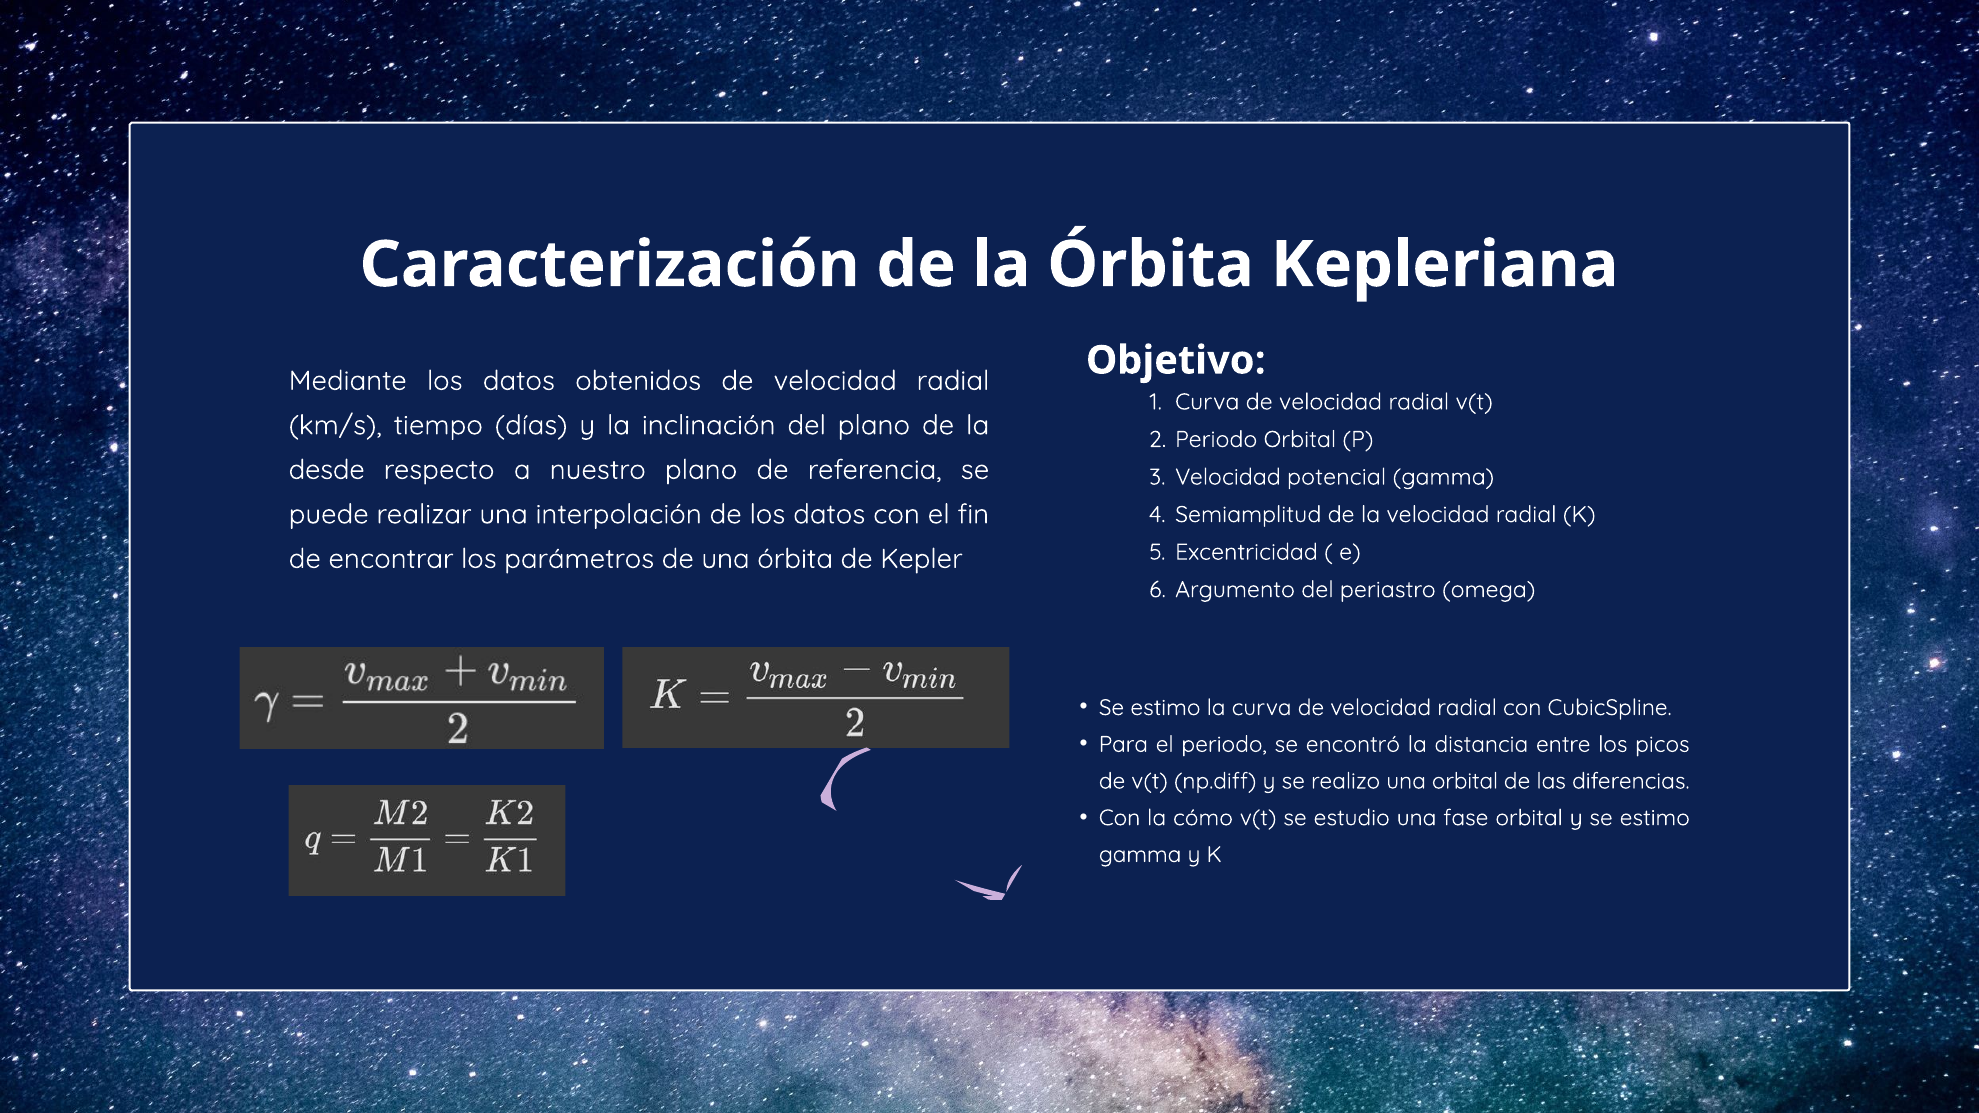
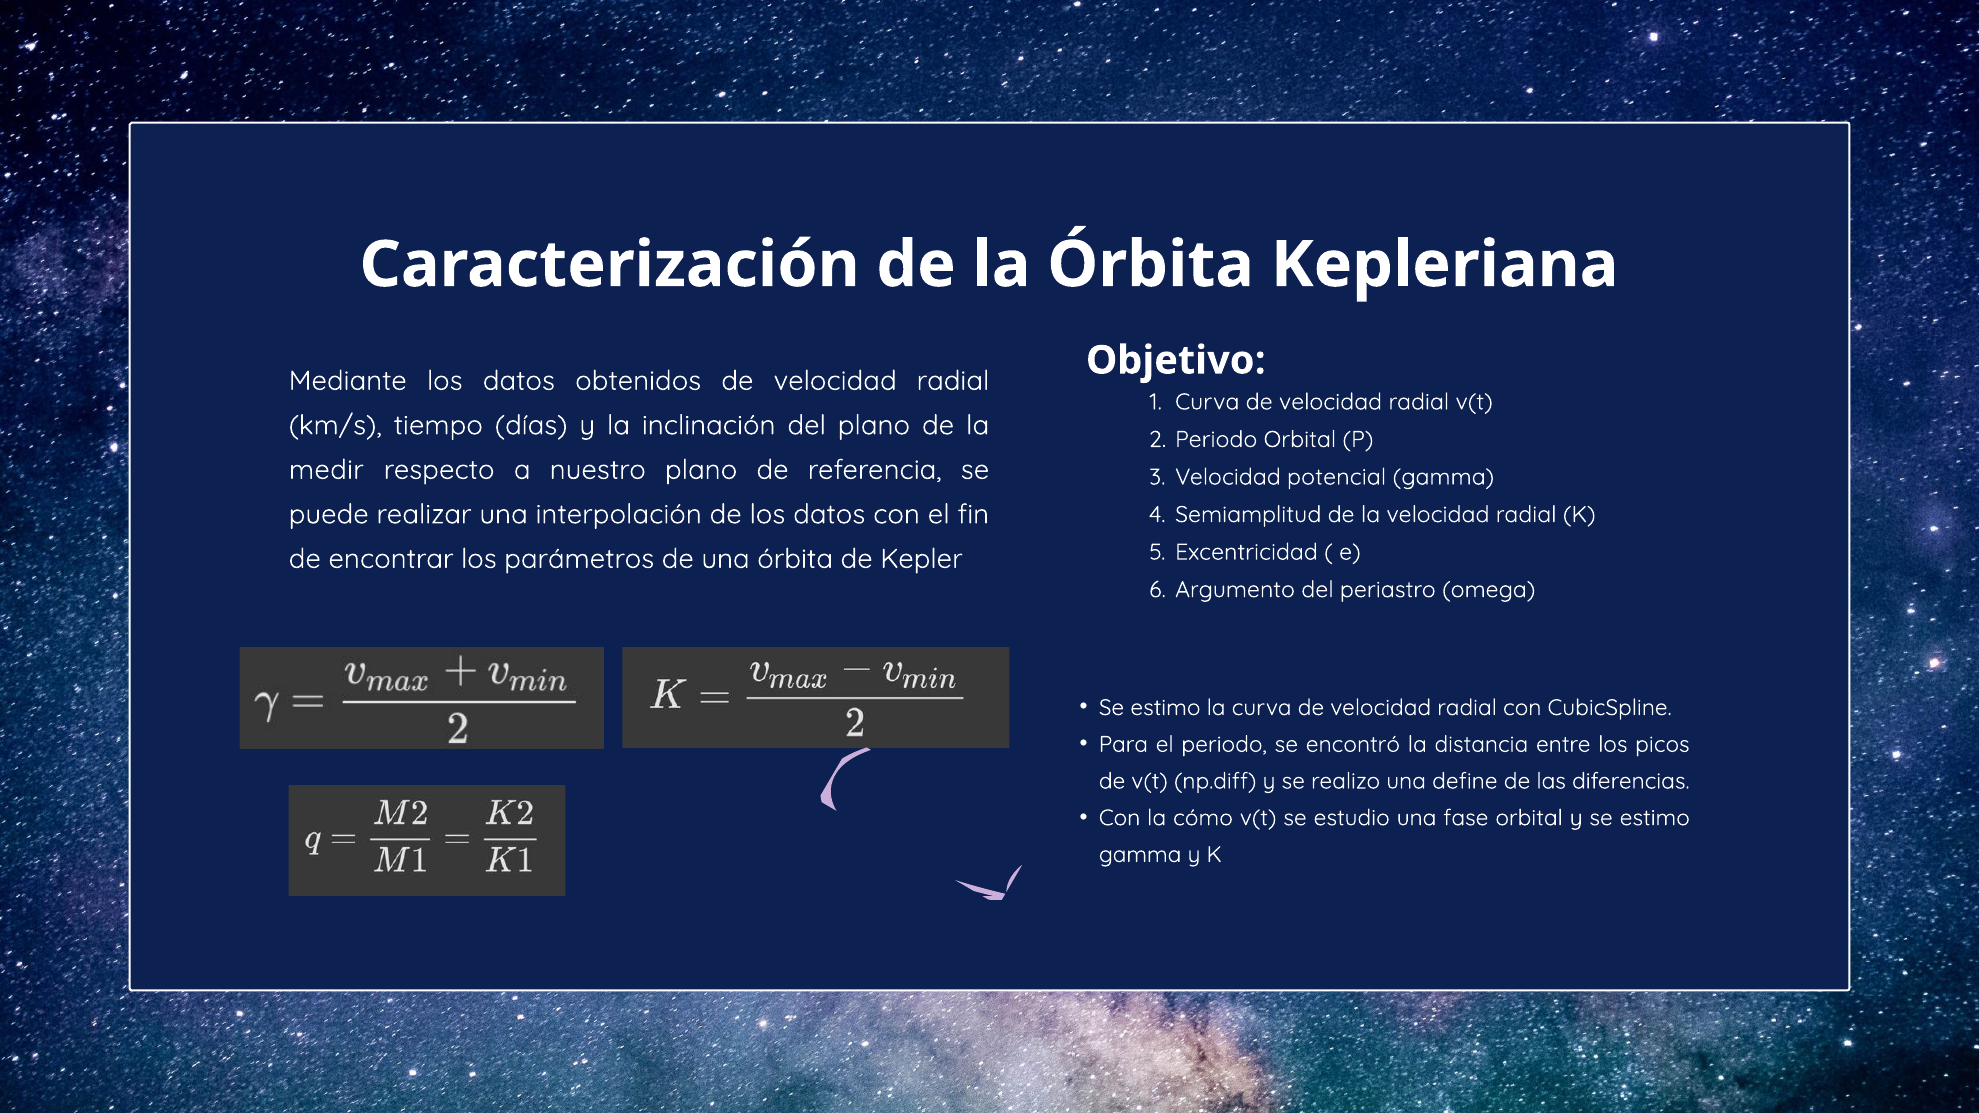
desde: desde -> medir
una orbital: orbital -> define
